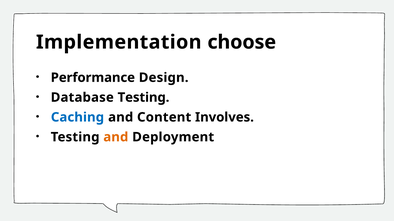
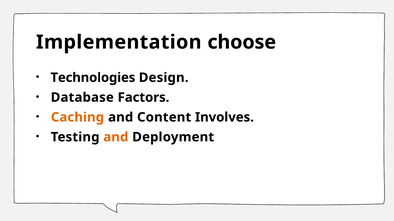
Performance: Performance -> Technologies
Database Testing: Testing -> Factors
Caching colour: blue -> orange
